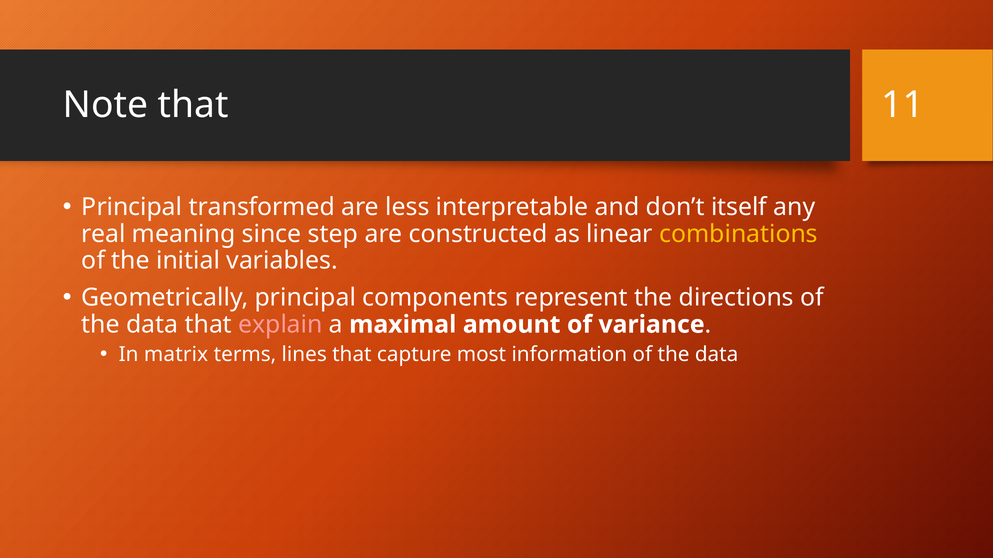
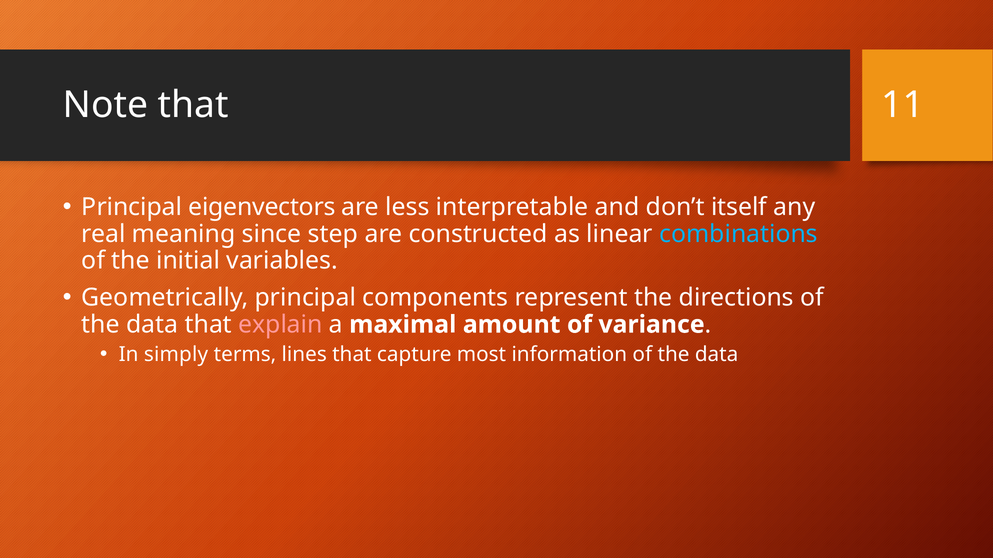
transformed: transformed -> eigenvectors
combinations colour: yellow -> light blue
matrix: matrix -> simply
